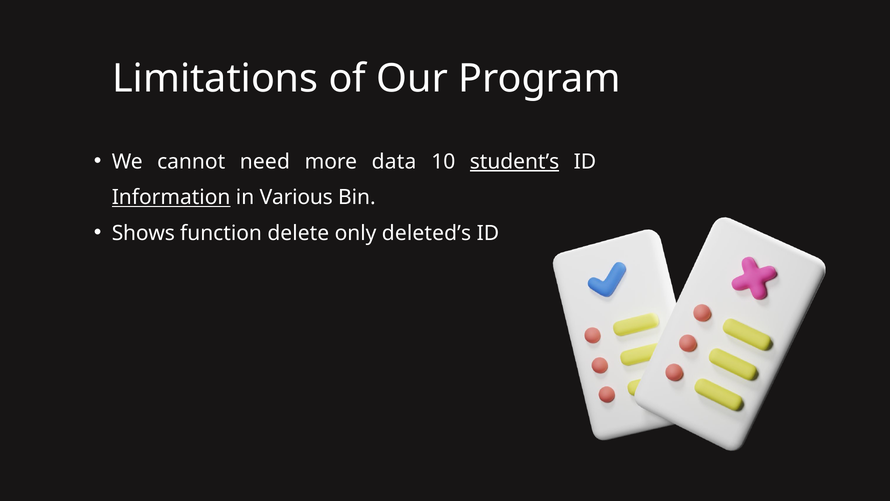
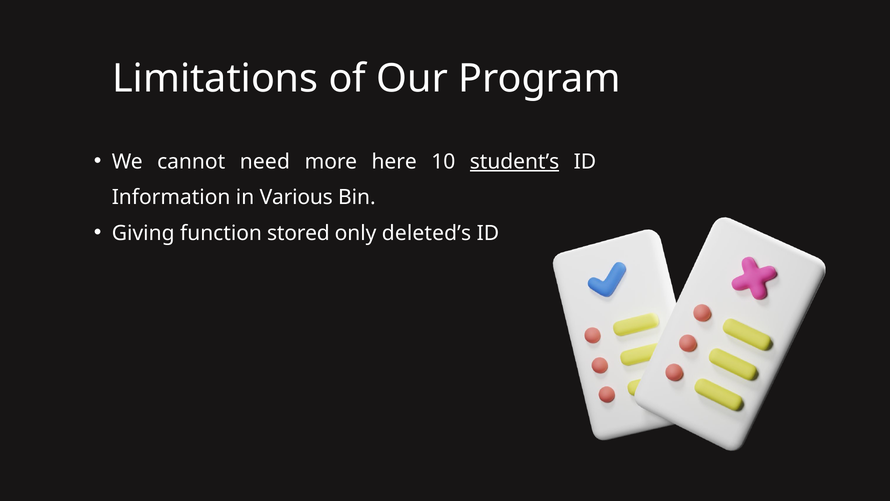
data: data -> here
Information underline: present -> none
Shows: Shows -> Giving
delete: delete -> stored
